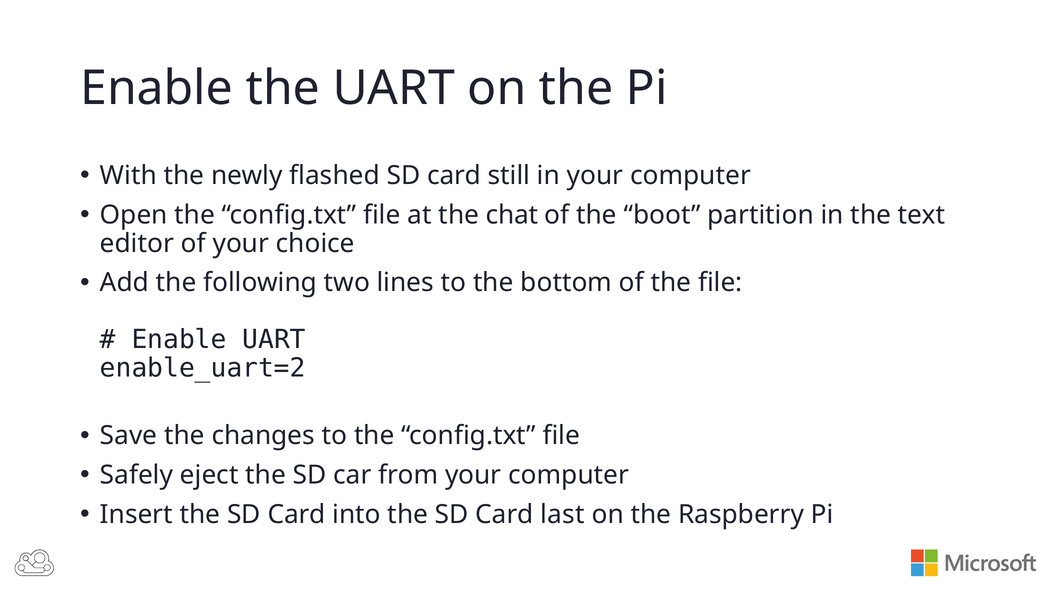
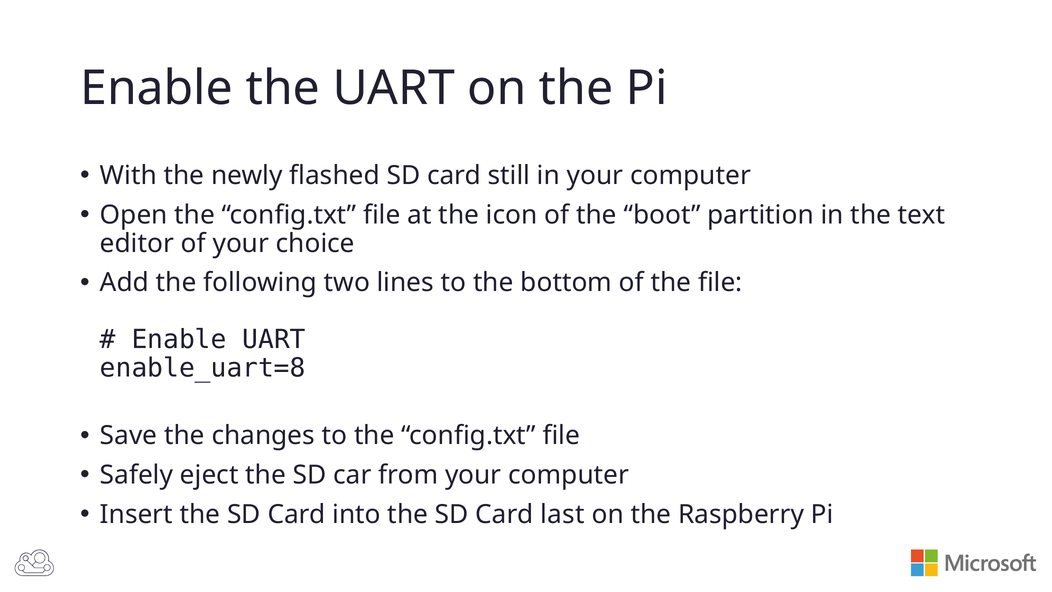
chat: chat -> icon
enable_uart=2: enable_uart=2 -> enable_uart=8
